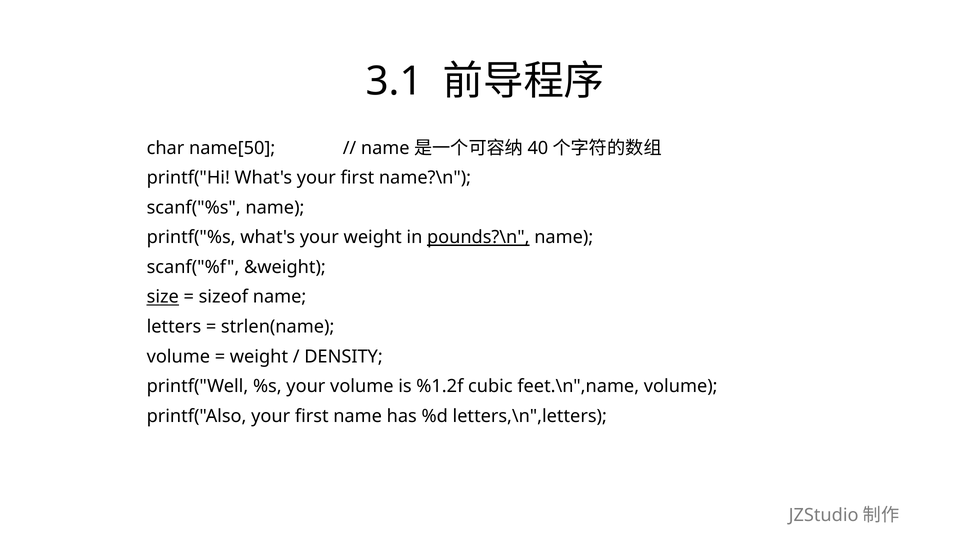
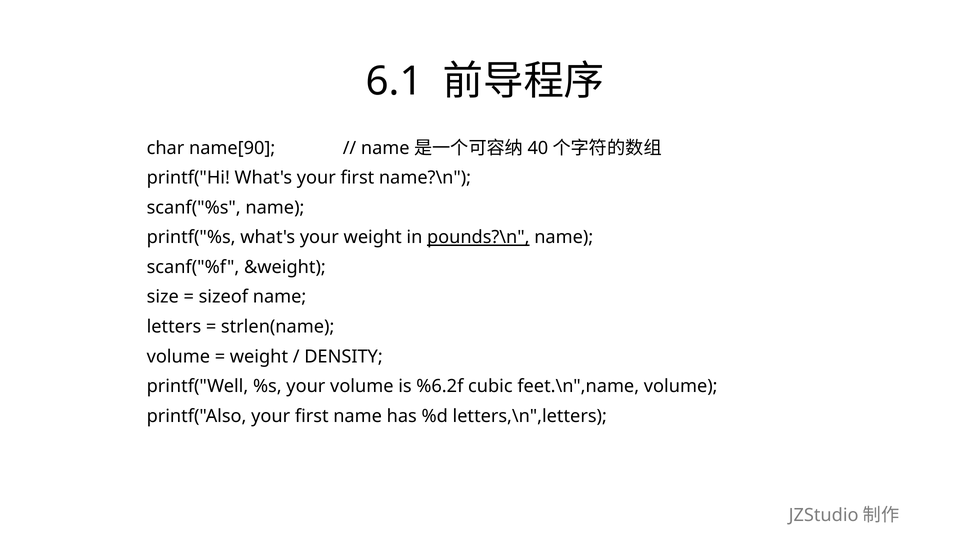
3.1: 3.1 -> 6.1
name[50: name[50 -> name[90
size underline: present -> none
%1.2f: %1.2f -> %6.2f
